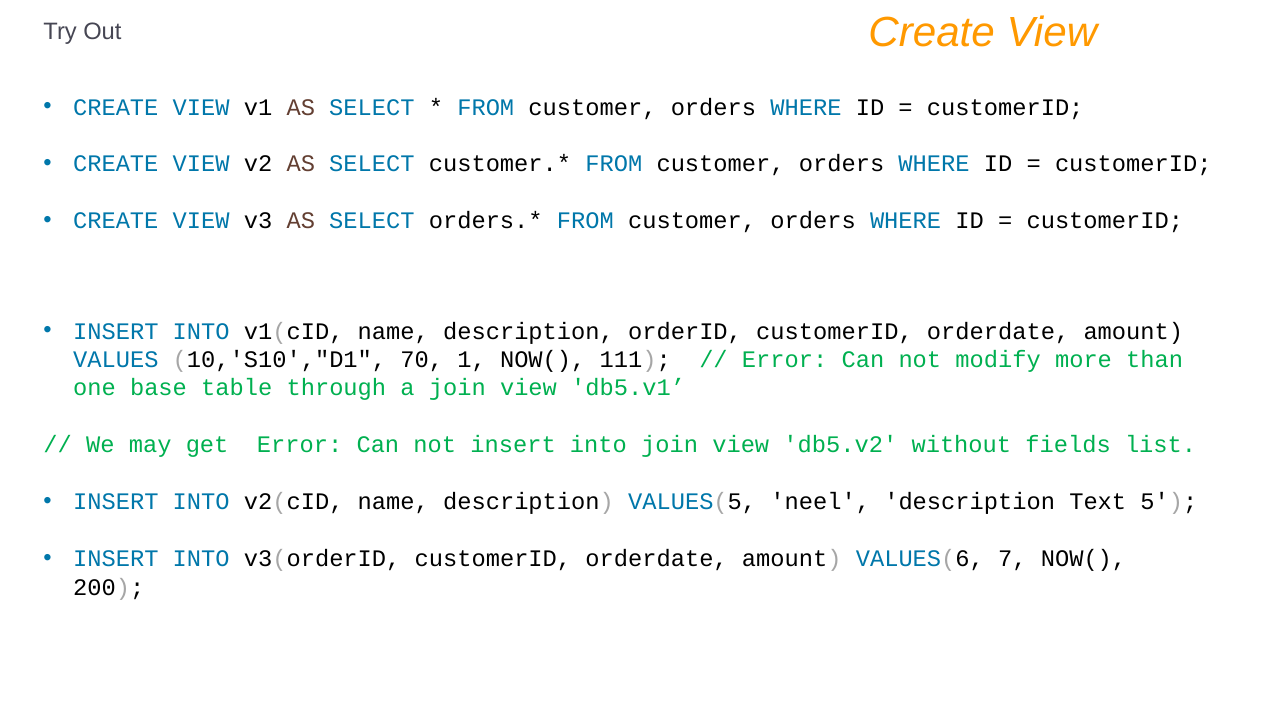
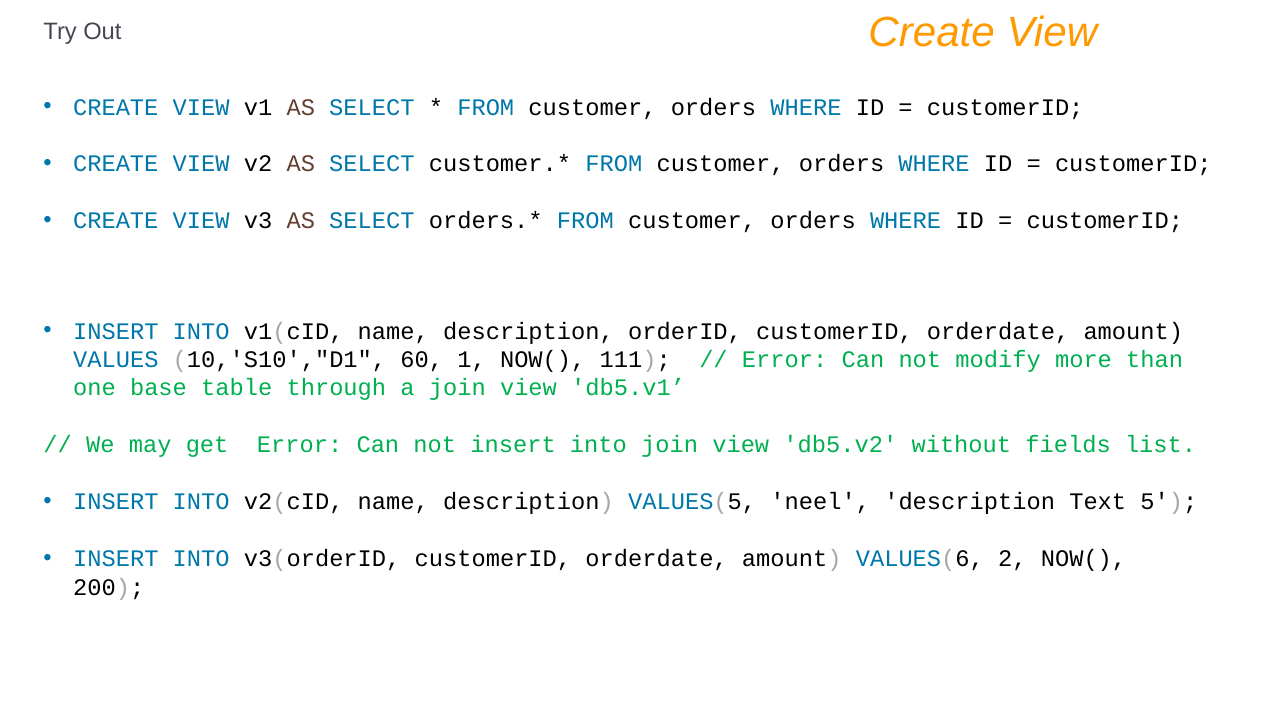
70: 70 -> 60
7: 7 -> 2
